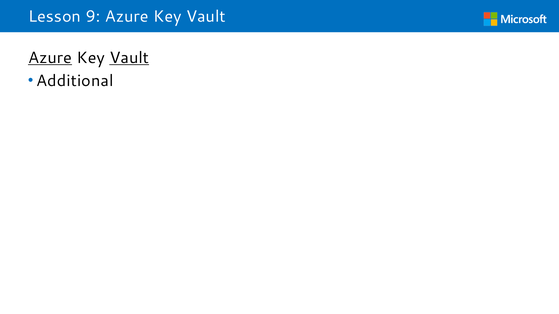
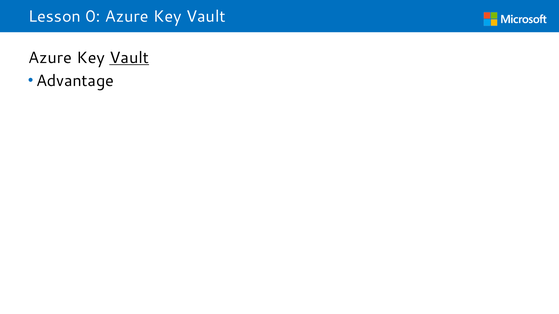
9: 9 -> 0
Azure at (50, 58) underline: present -> none
Additional: Additional -> Advantage
